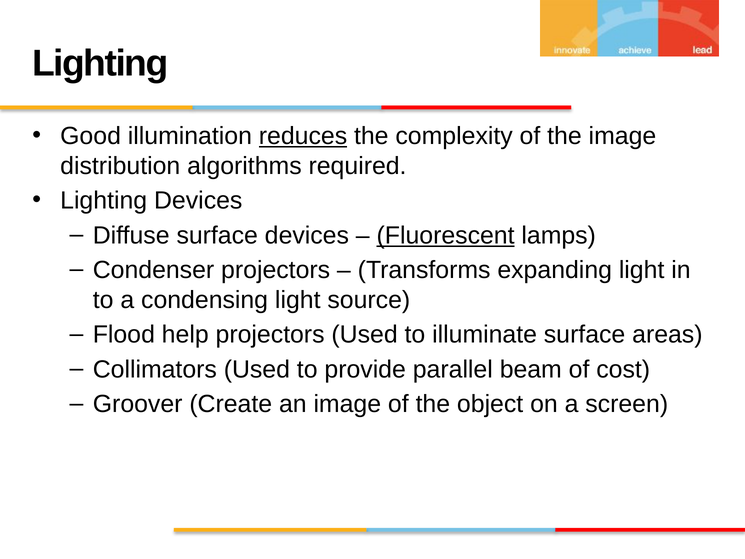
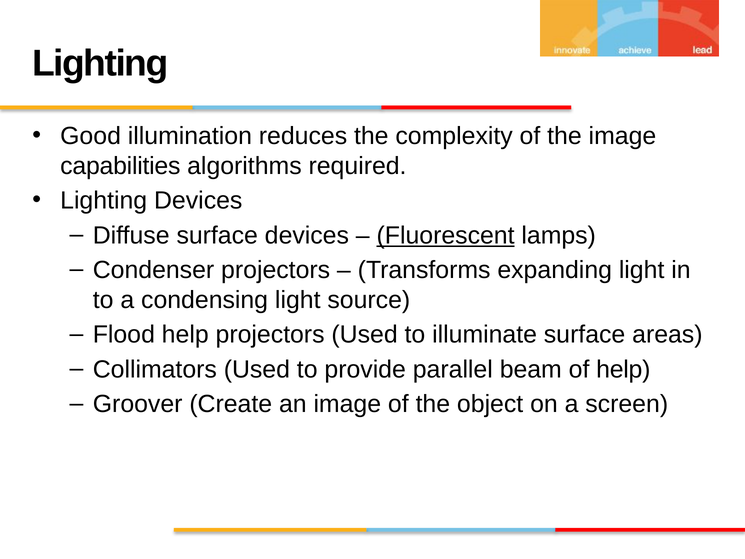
reduces underline: present -> none
distribution: distribution -> capabilities
of cost: cost -> help
